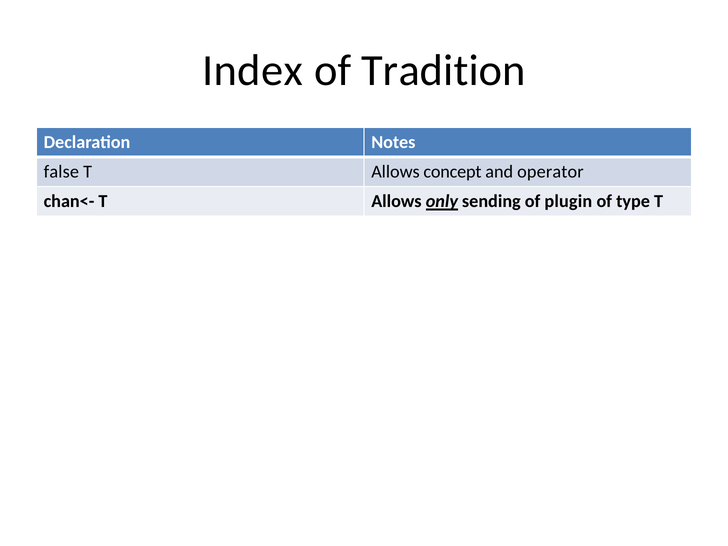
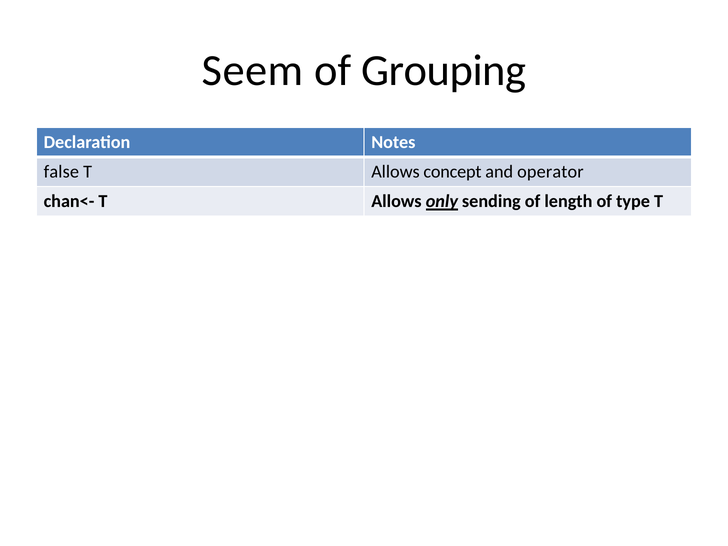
Index: Index -> Seem
Tradition: Tradition -> Grouping
plugin: plugin -> length
